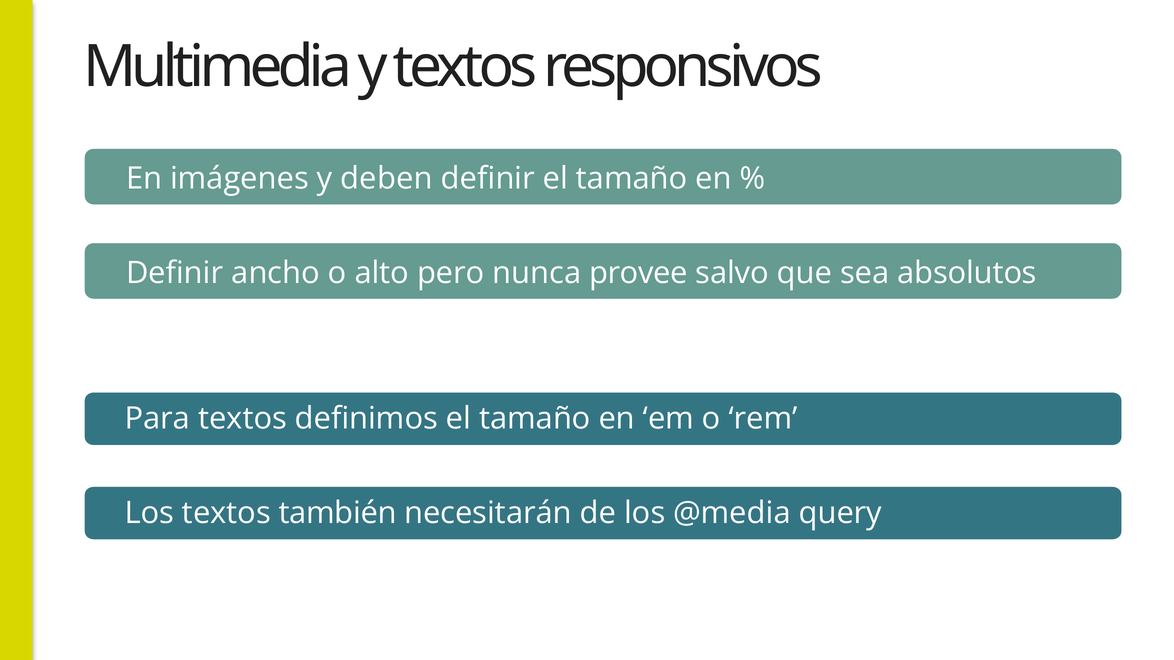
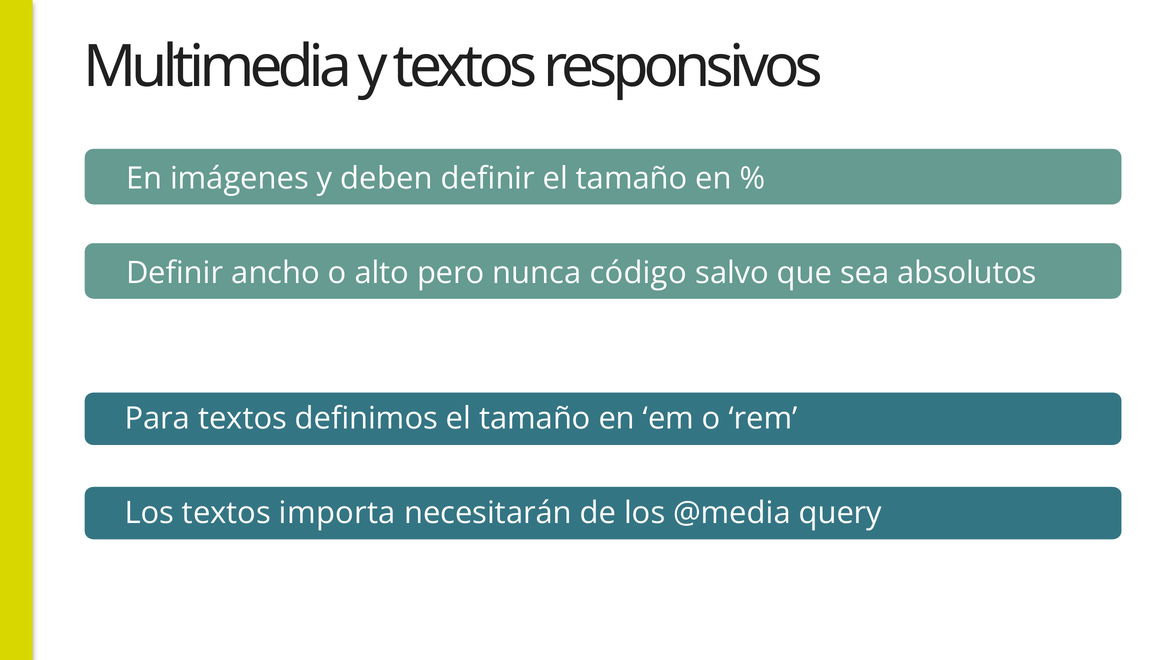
provee: provee -> código
también: también -> importa
